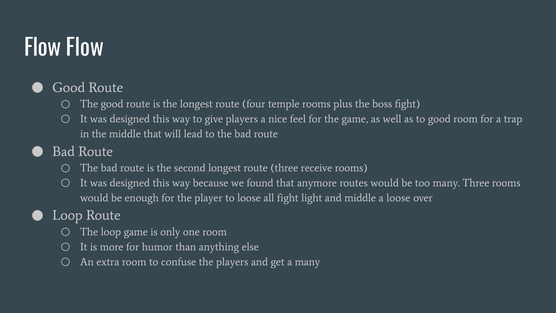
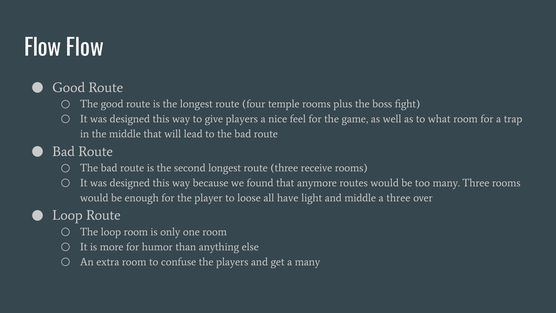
to good: good -> what
all fight: fight -> have
a loose: loose -> three
loop game: game -> room
